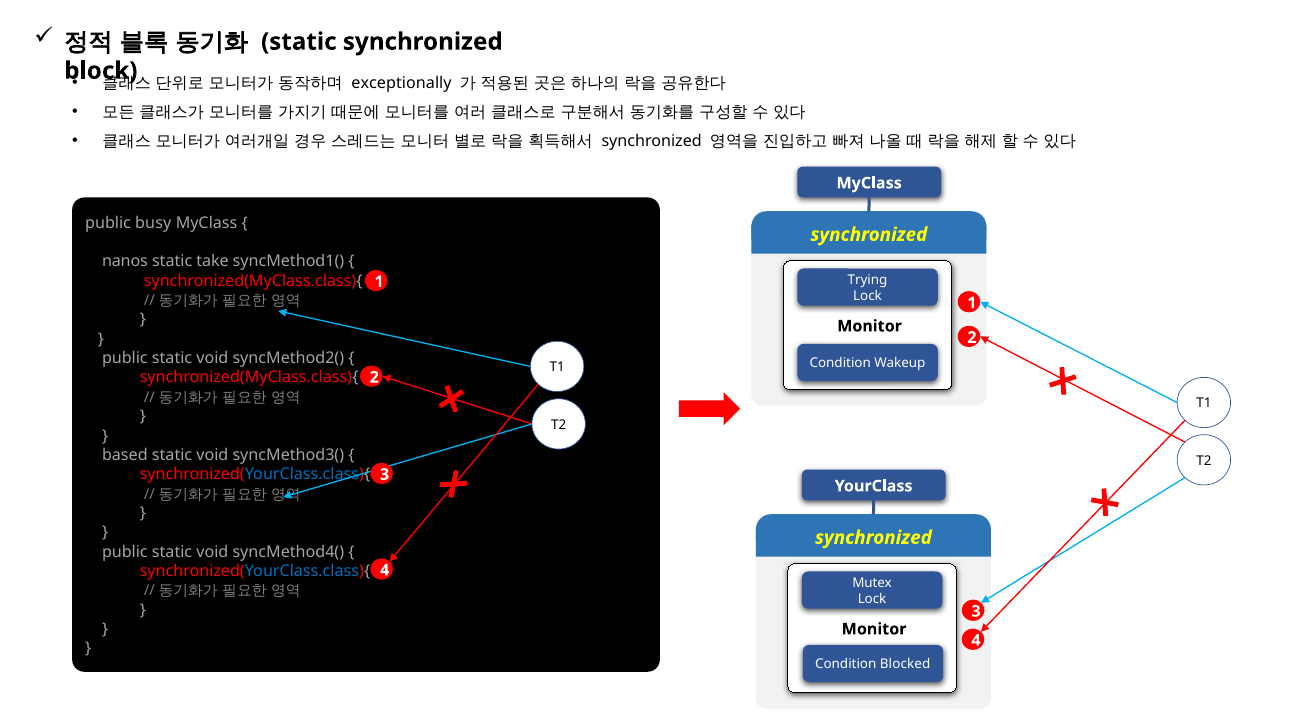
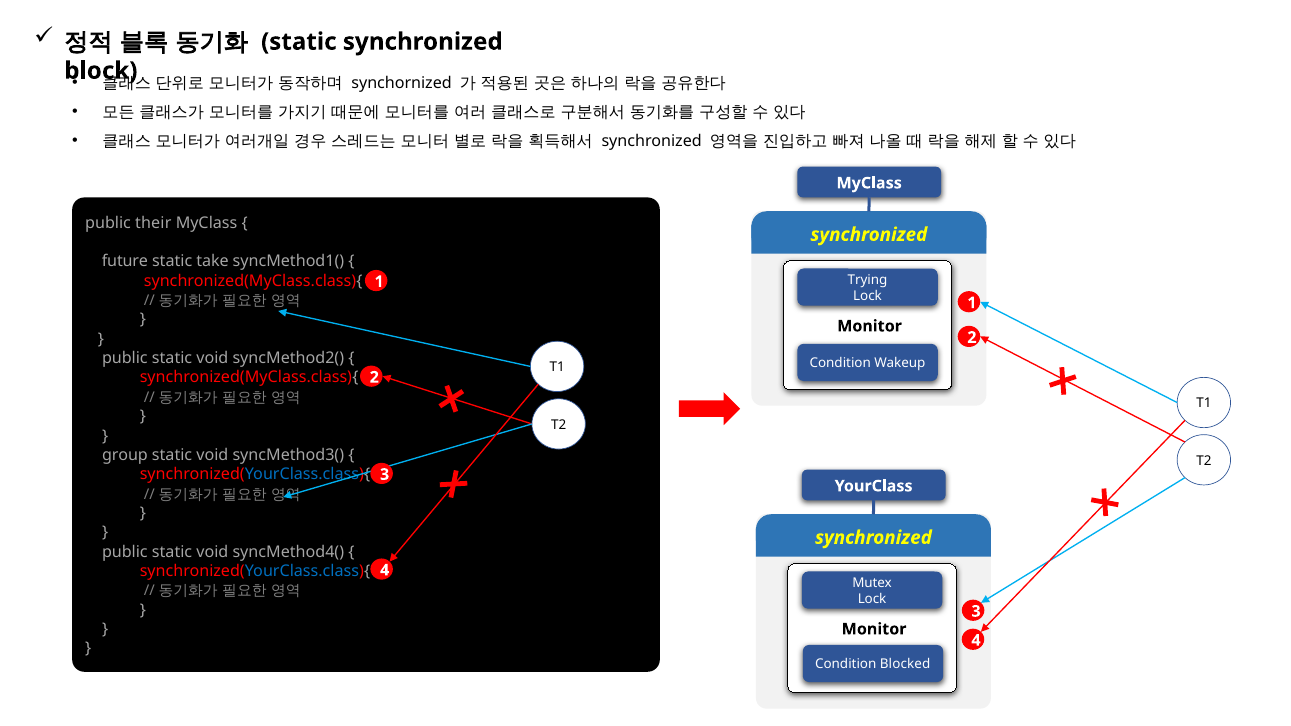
exceptionally: exceptionally -> synchornized
busy: busy -> their
nanos: nanos -> future
based: based -> group
